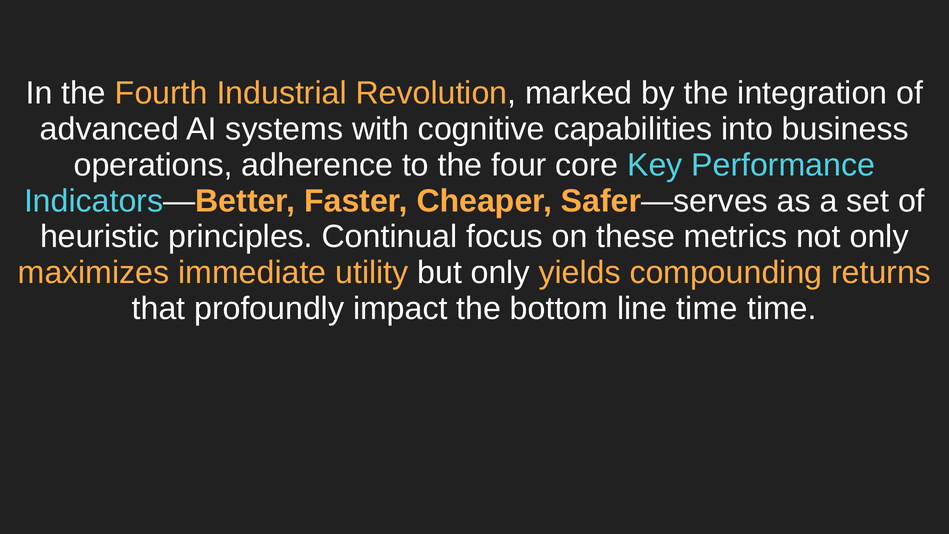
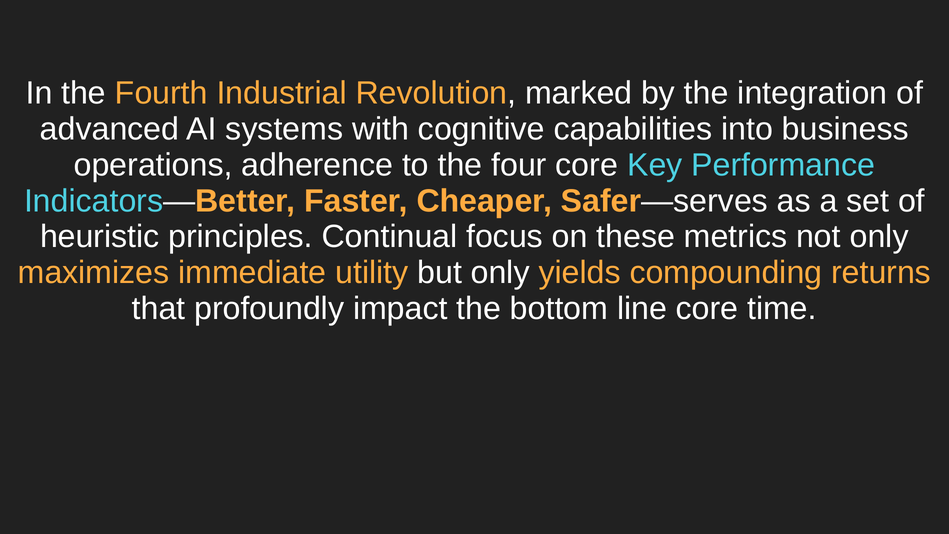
line time: time -> core
